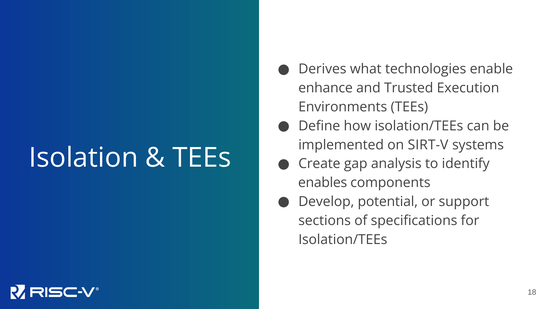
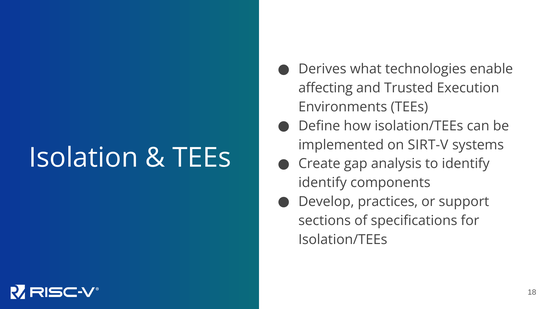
enhance: enhance -> affecting
enables at (323, 183): enables -> identify
potential: potential -> practices
